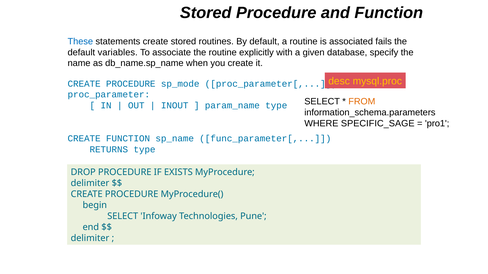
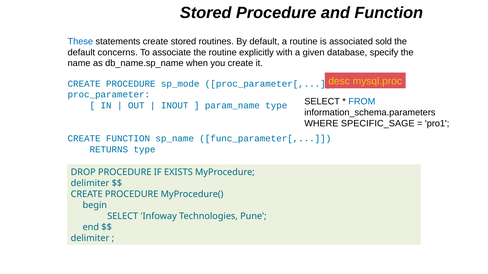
fails: fails -> sold
variables: variables -> concerns
FROM colour: orange -> blue
